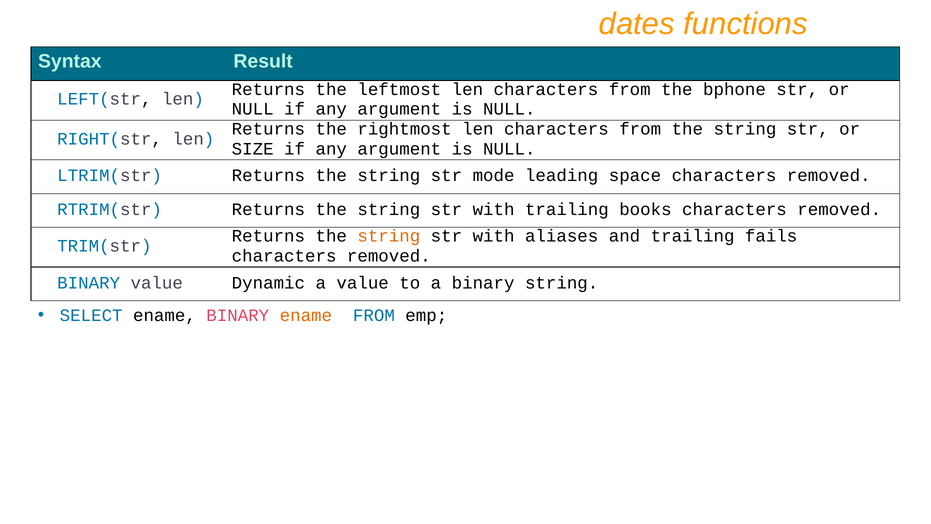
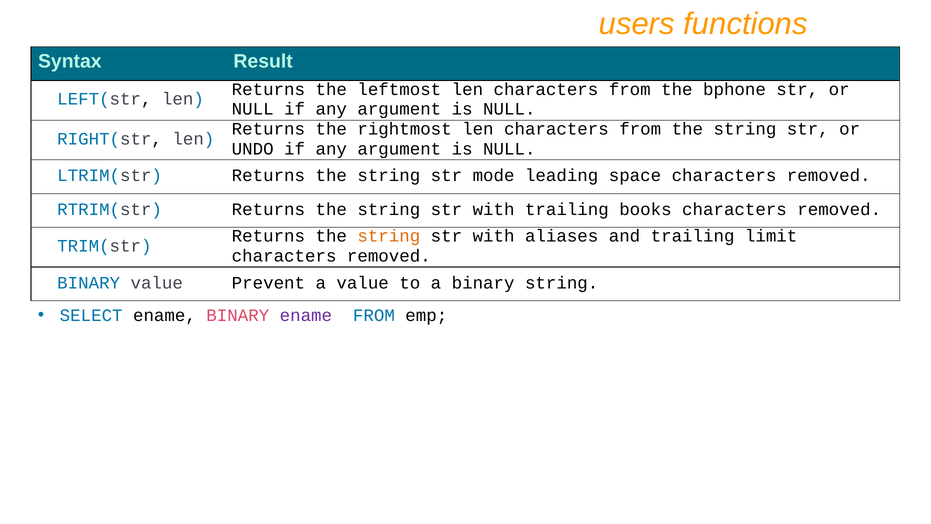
dates: dates -> users
SIZE: SIZE -> UNDO
fails: fails -> limit
Dynamic: Dynamic -> Prevent
ename at (306, 315) colour: orange -> purple
